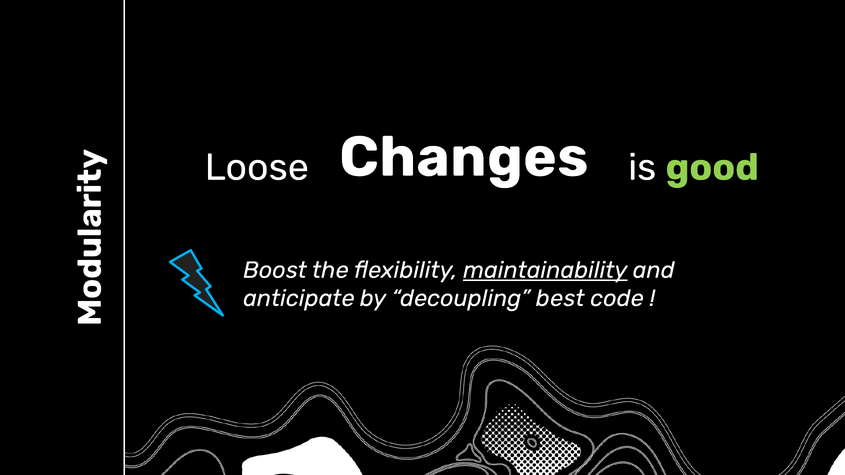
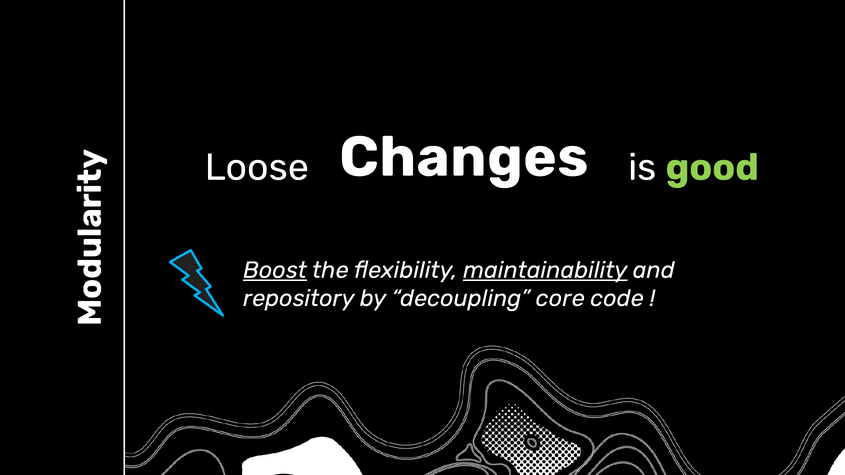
Boost underline: none -> present
anticipate: anticipate -> repository
best: best -> core
